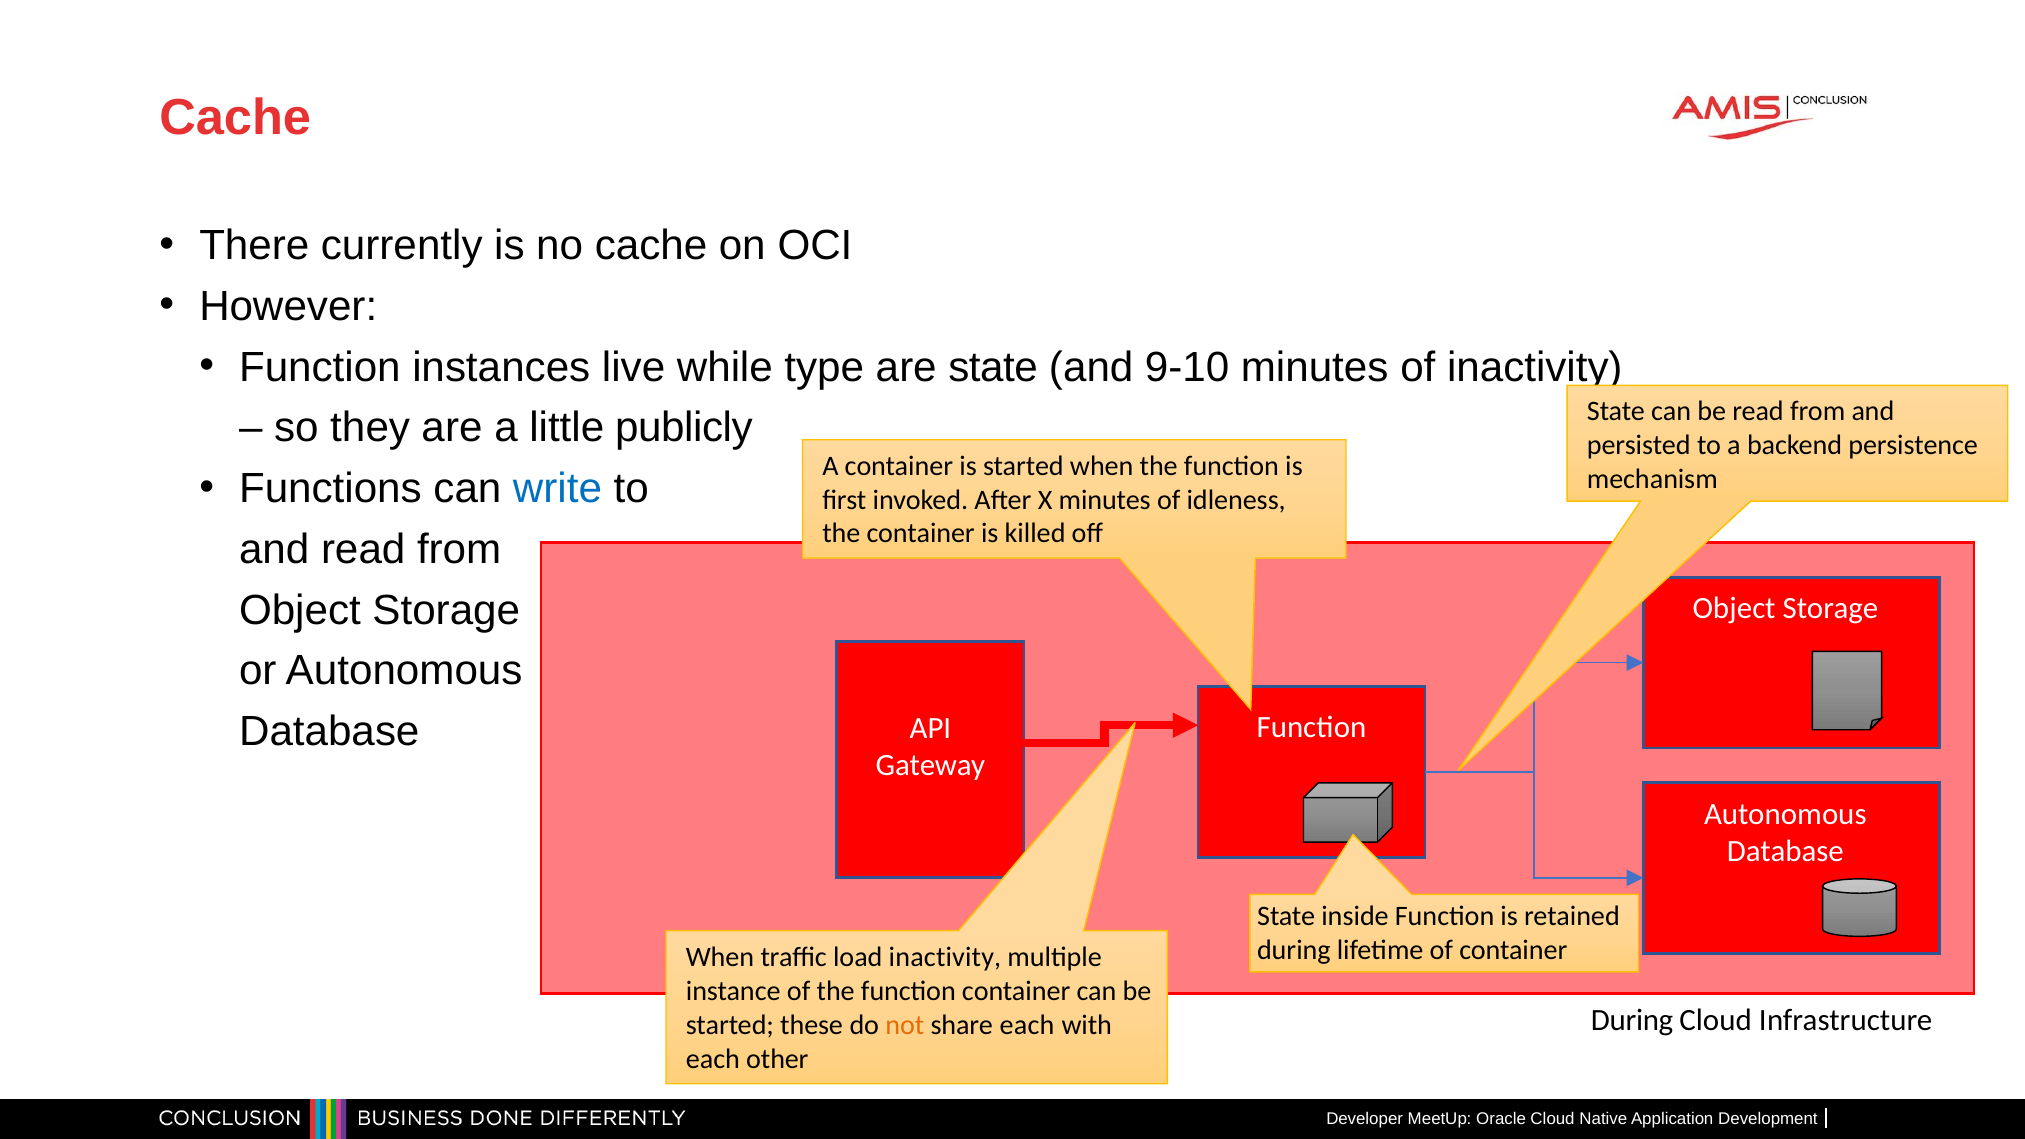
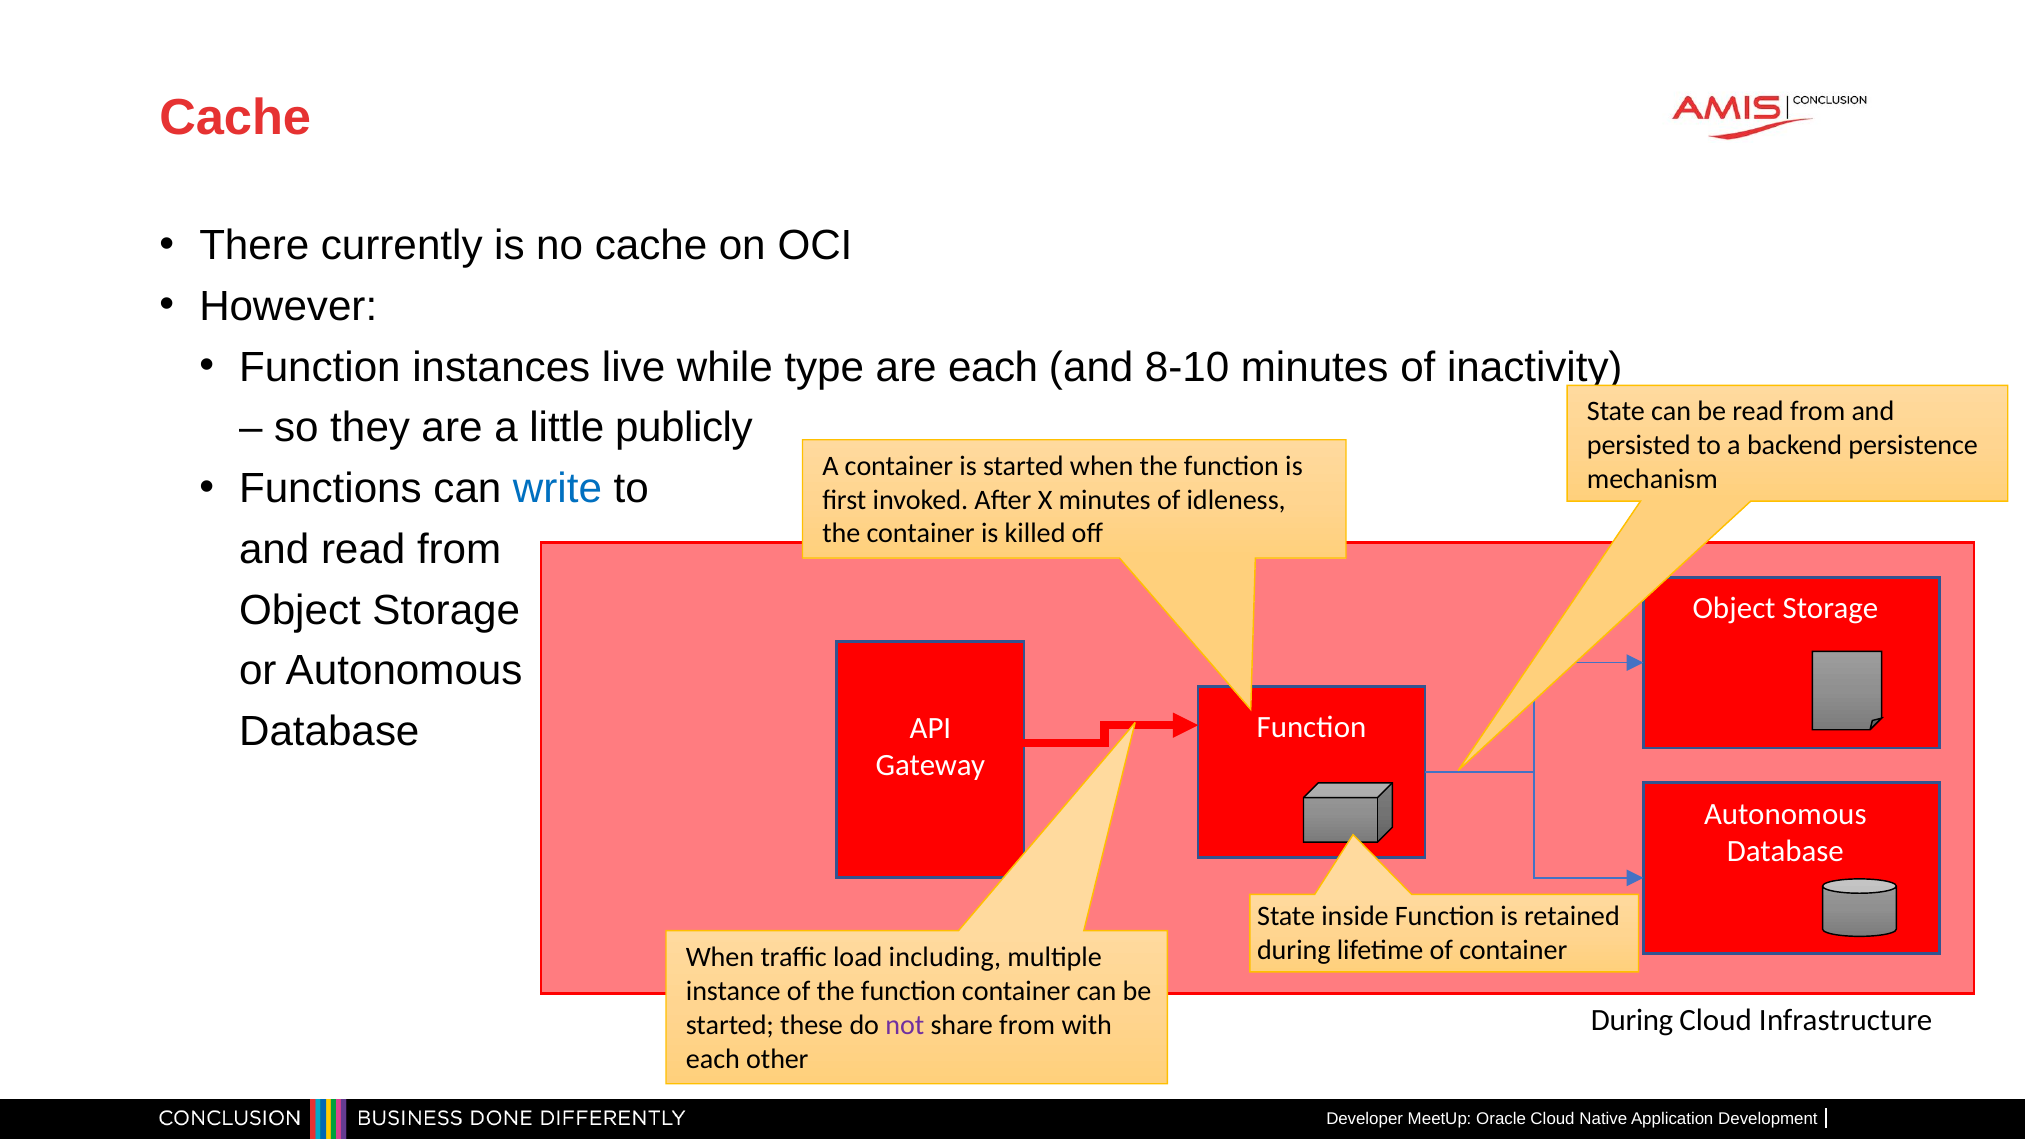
are state: state -> each
9-10: 9-10 -> 8-10
load inactivity: inactivity -> including
not colour: orange -> purple
share each: each -> from
